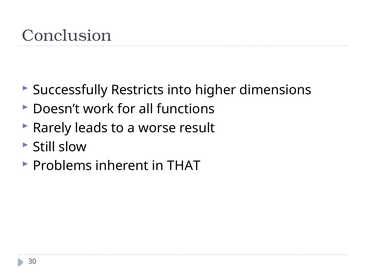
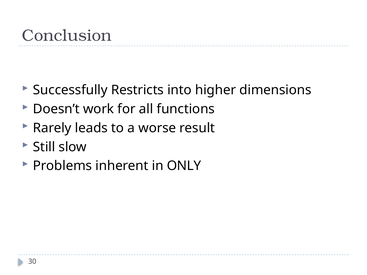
THAT: THAT -> ONLY
